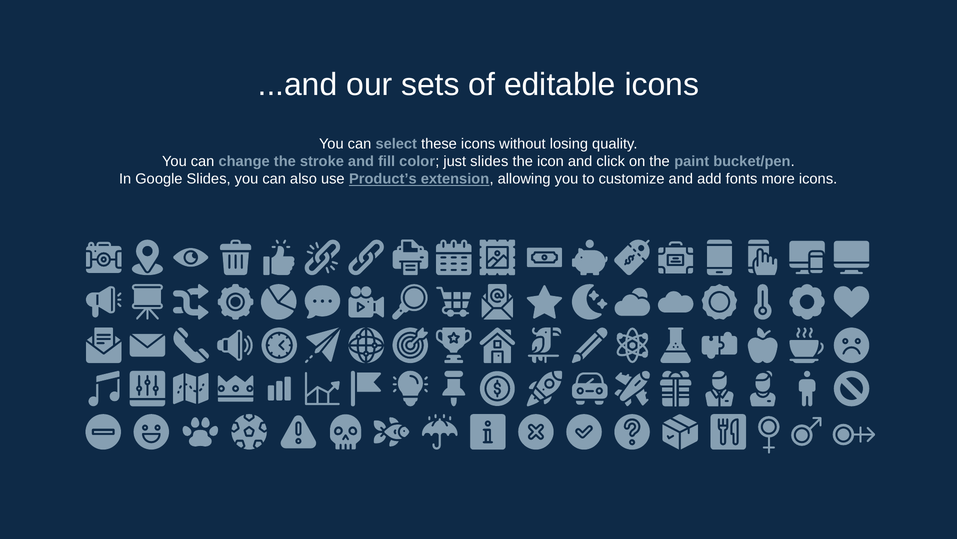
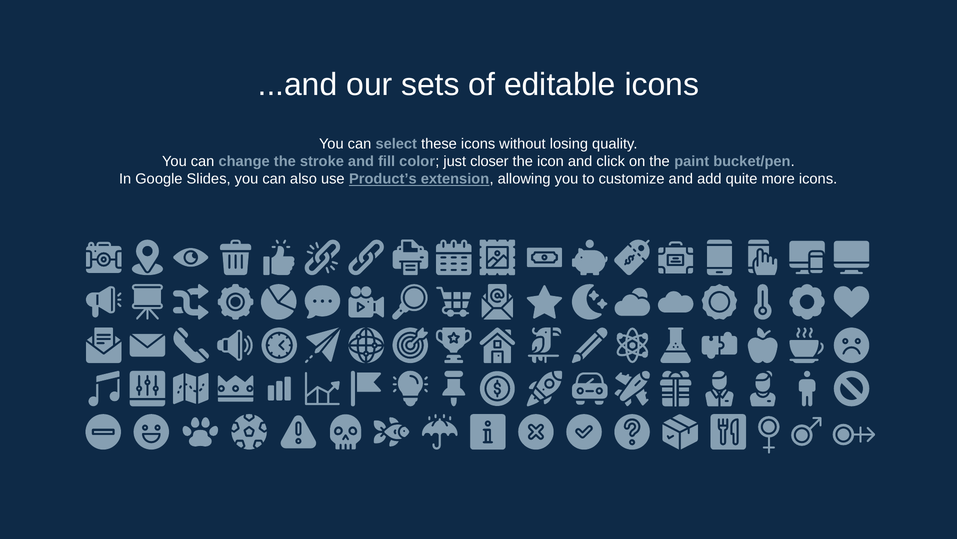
just slides: slides -> closer
fonts: fonts -> quite
